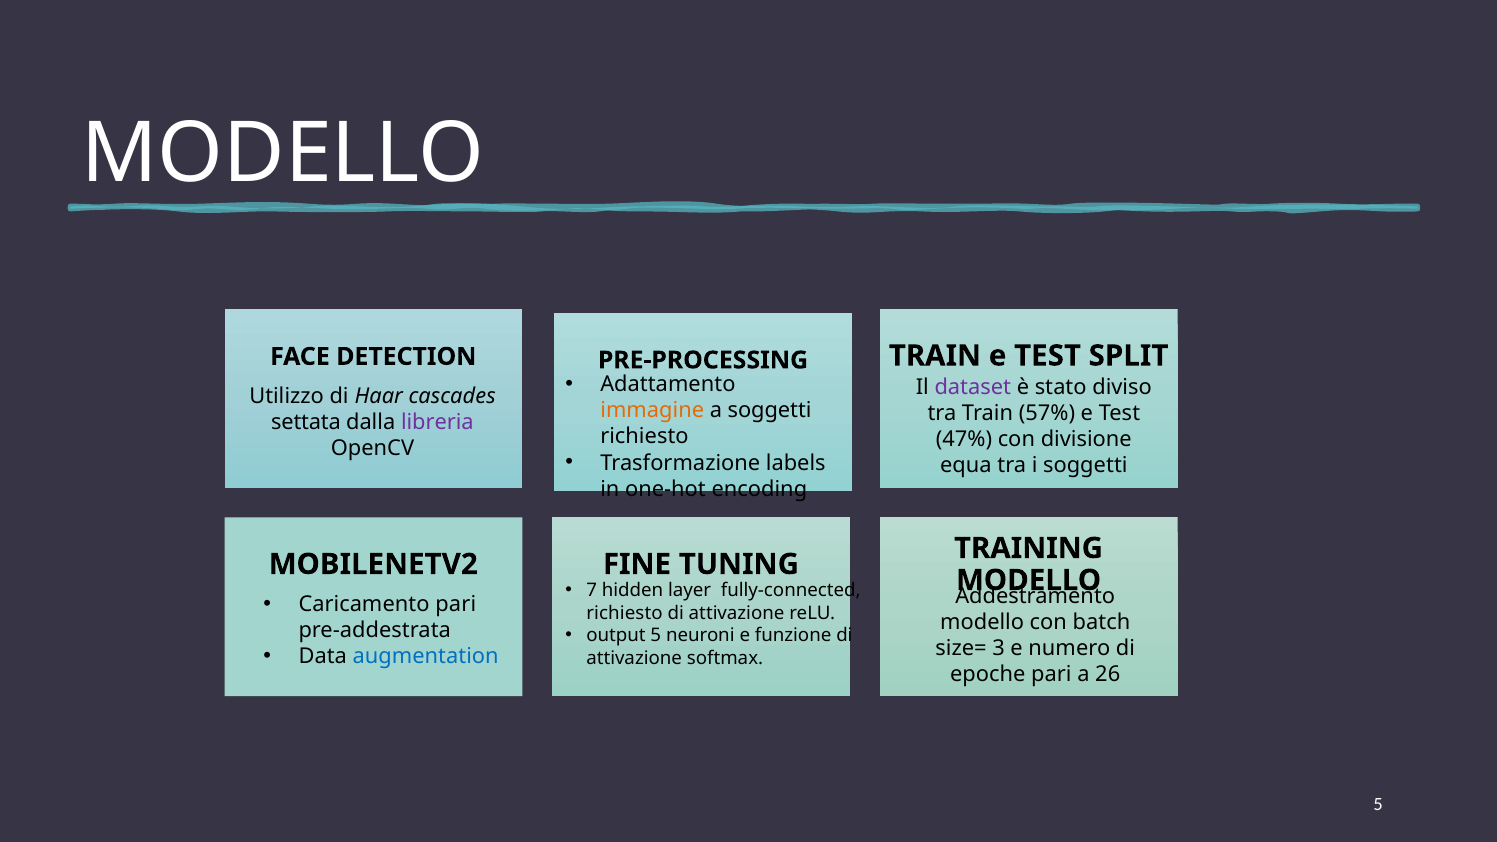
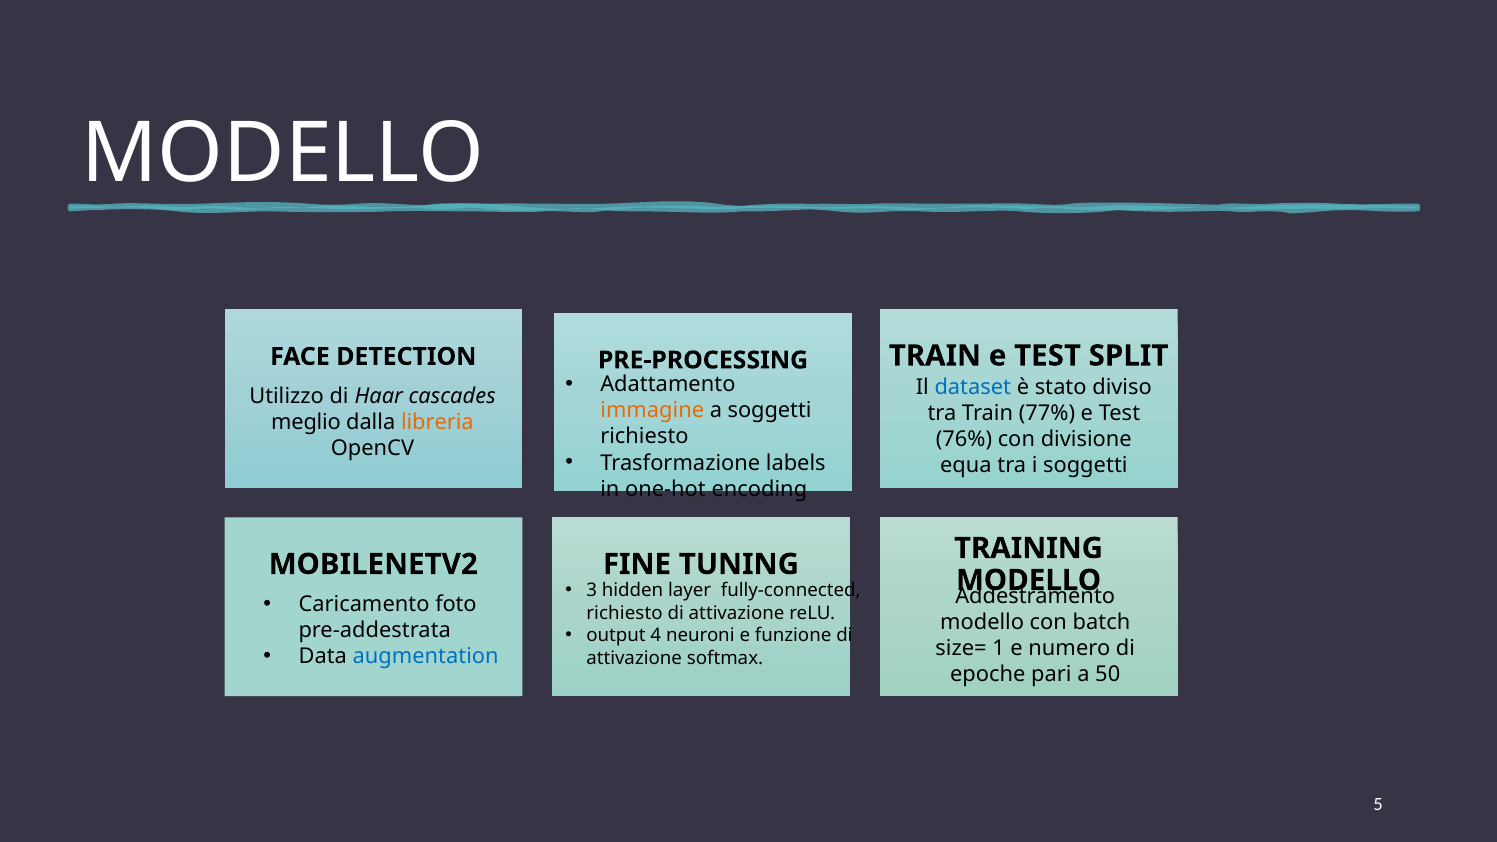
dataset colour: purple -> blue
57%: 57% -> 77%
settata: settata -> meglio
libreria colour: purple -> orange
47%: 47% -> 76%
7: 7 -> 3
Caricamento pari: pari -> foto
output 5: 5 -> 4
3: 3 -> 1
26: 26 -> 50
